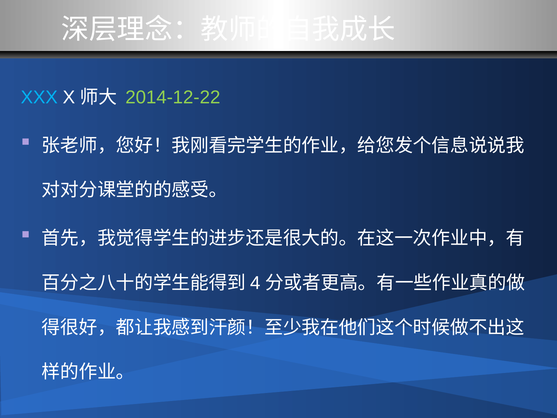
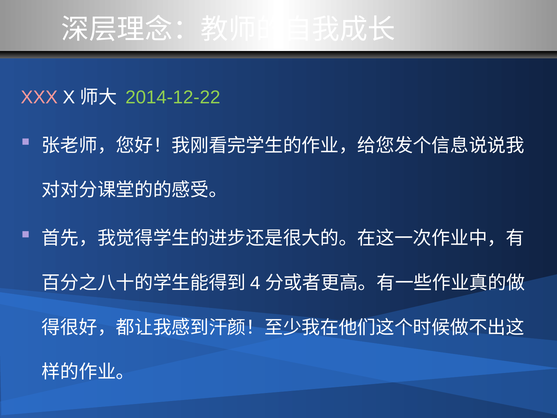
XXX colour: light blue -> pink
